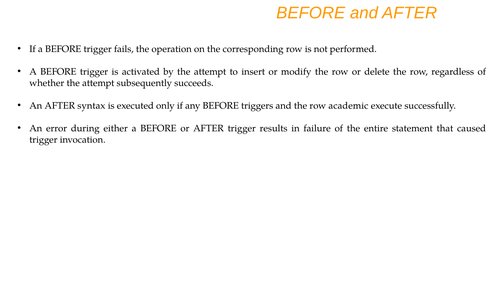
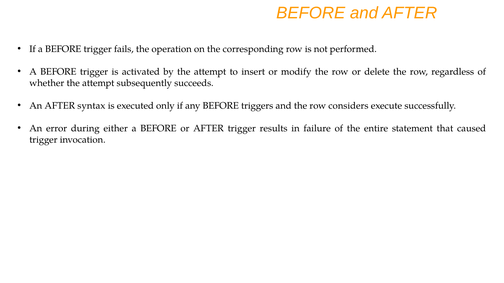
academic: academic -> considers
